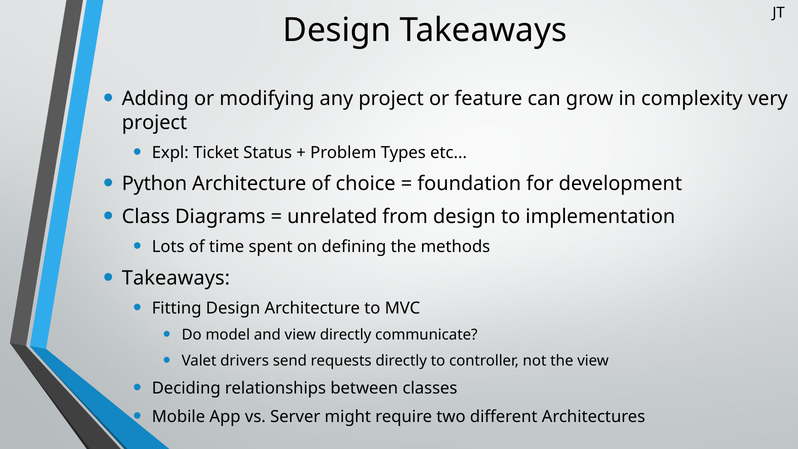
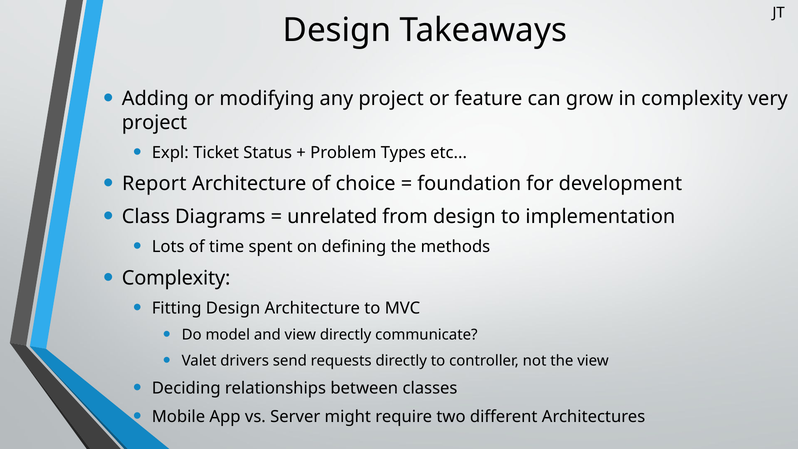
Python: Python -> Report
Takeaways at (176, 278): Takeaways -> Complexity
